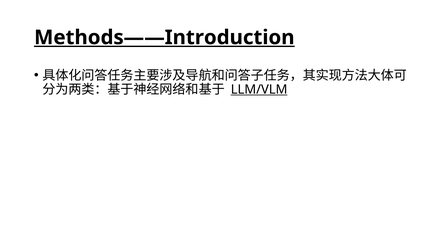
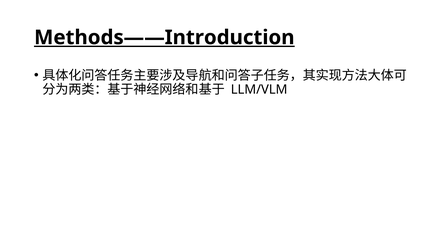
LLM/VLM underline: present -> none
